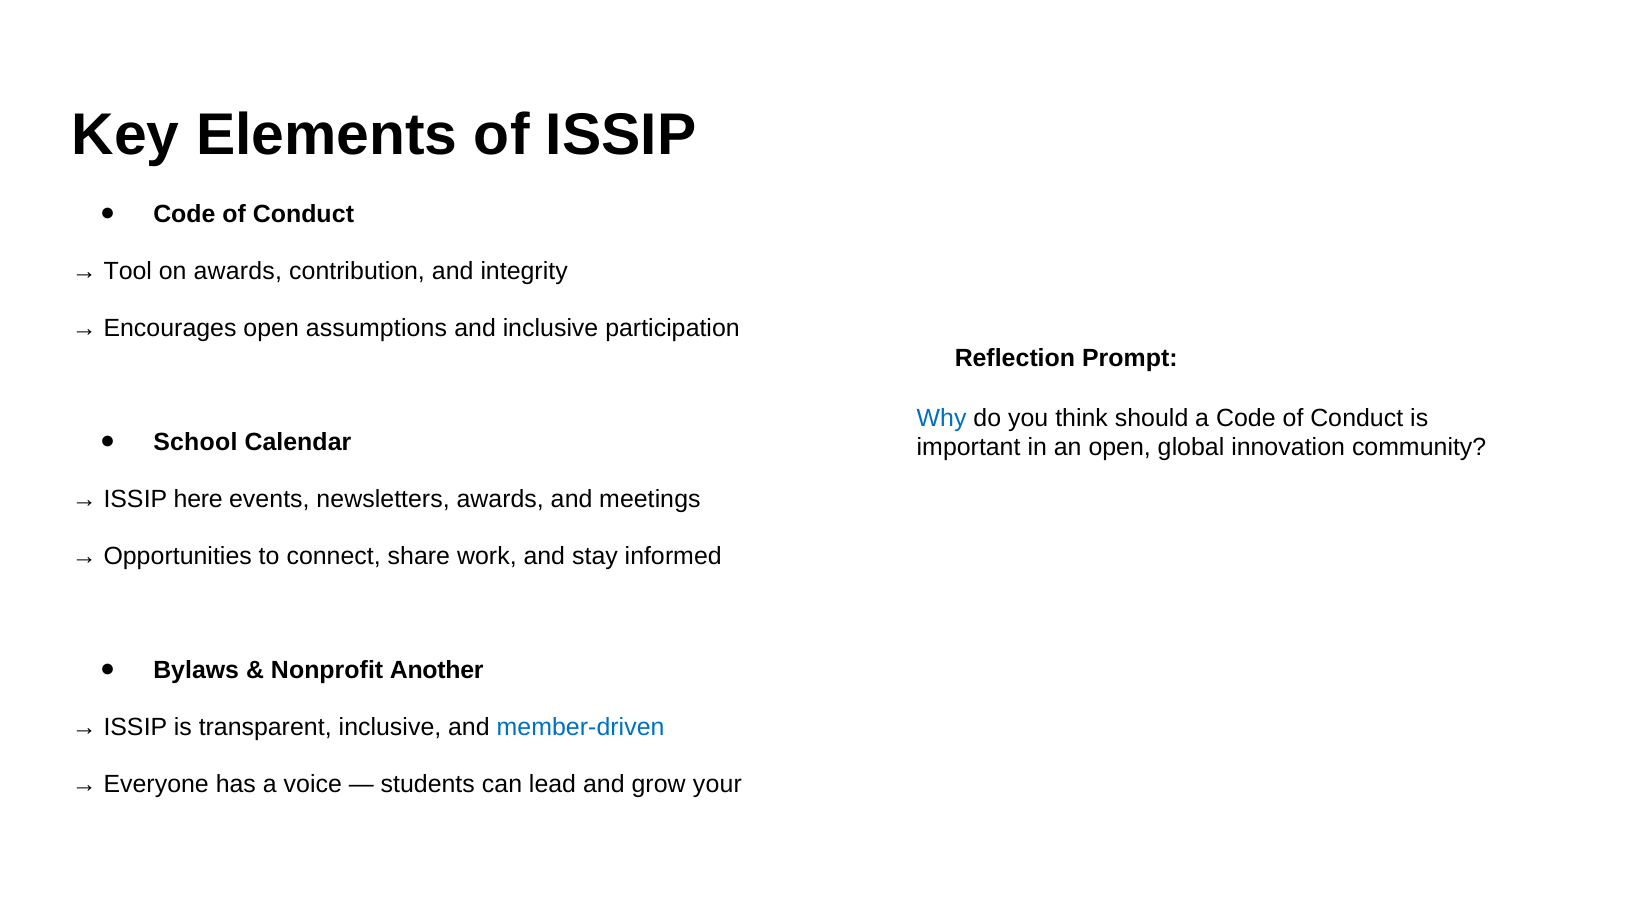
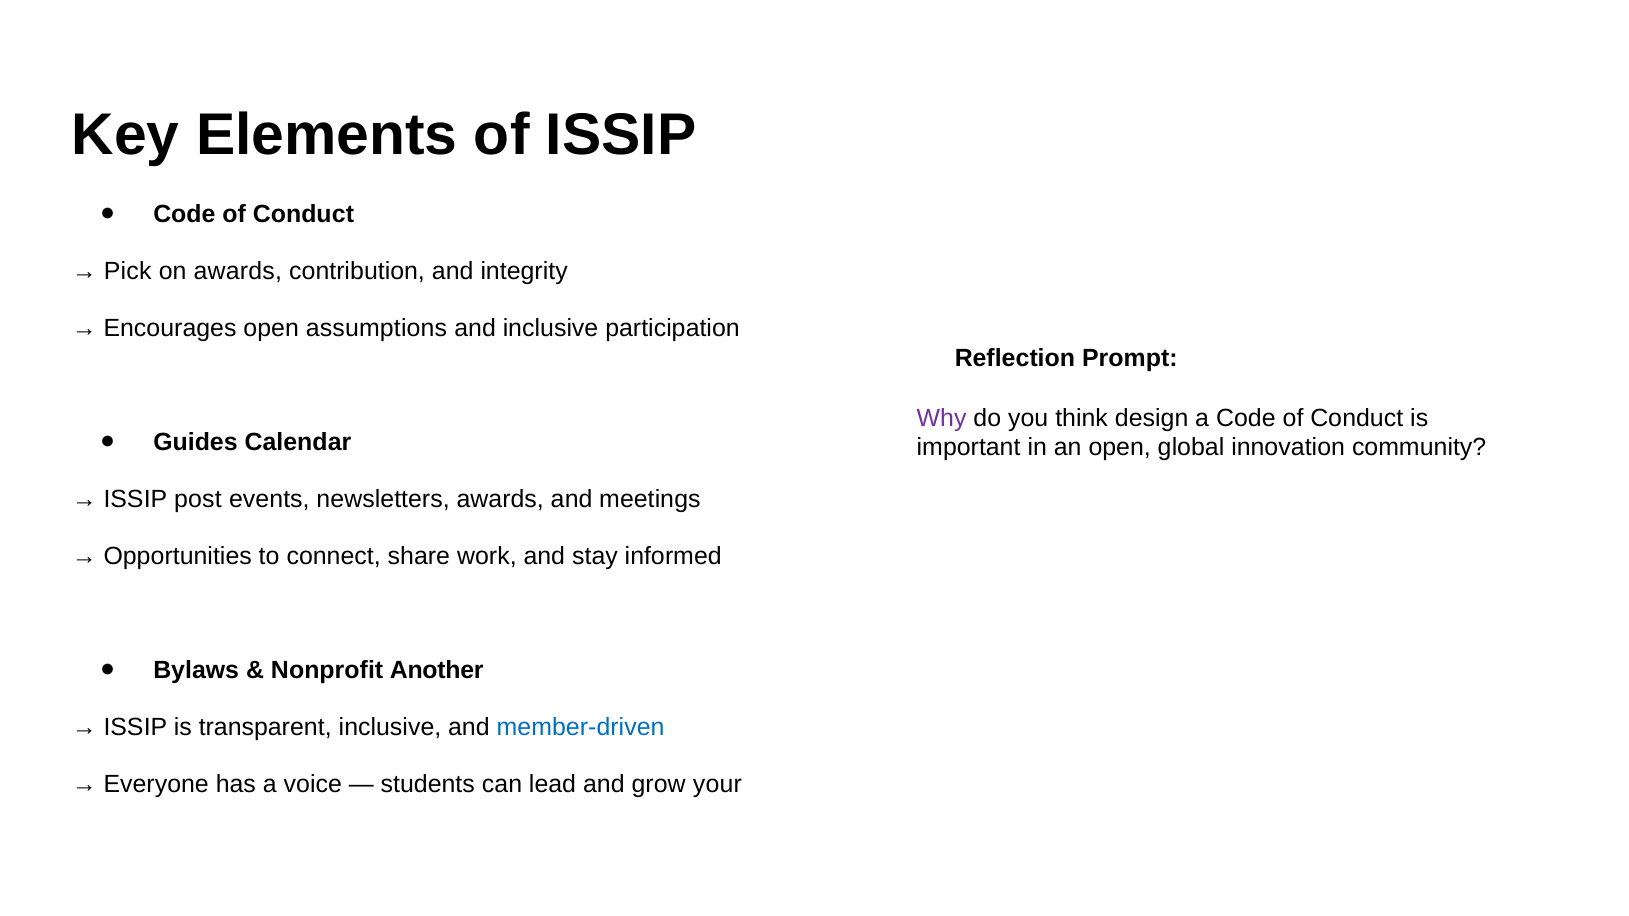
Tool: Tool -> Pick
Why colour: blue -> purple
should: should -> design
School: School -> Guides
here: here -> post
